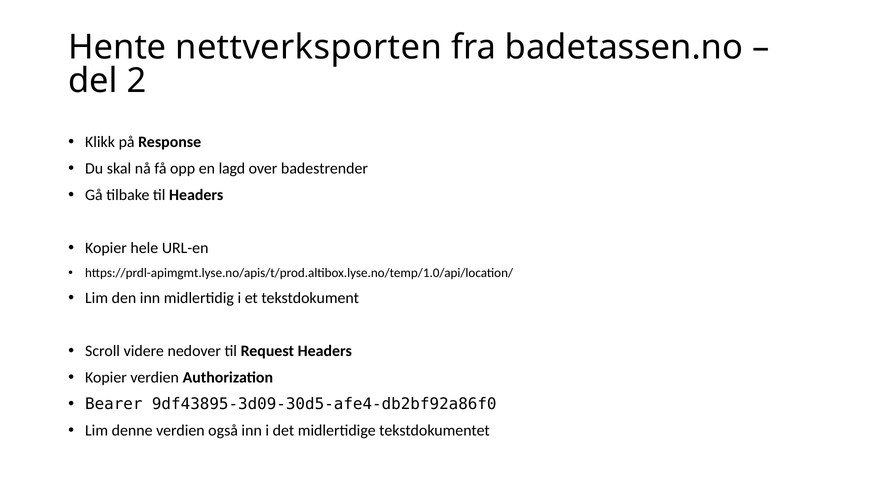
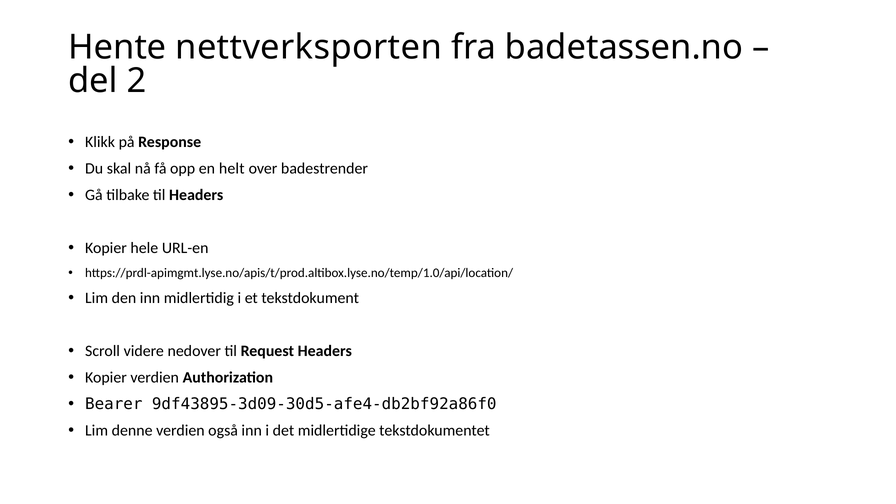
lagd: lagd -> helt
